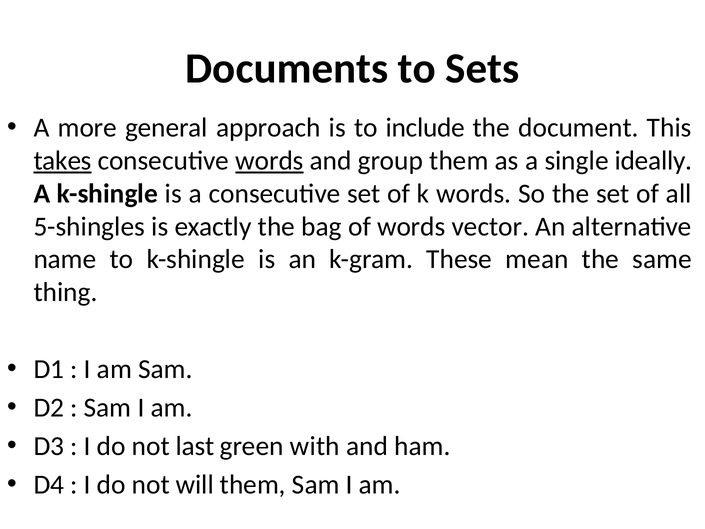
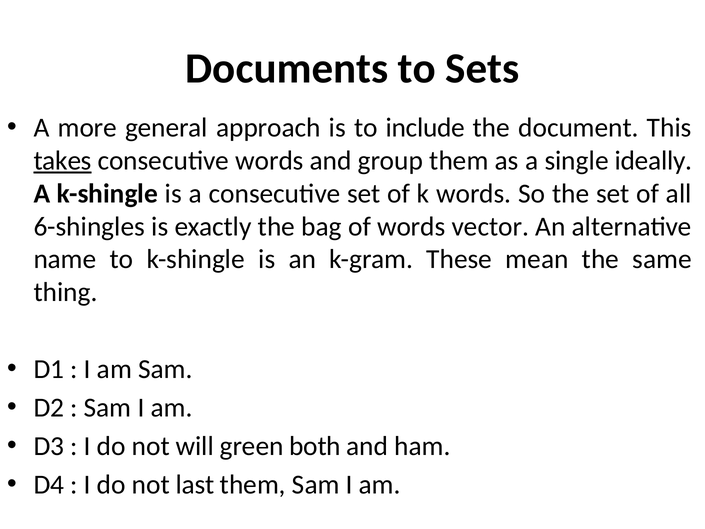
words at (269, 161) underline: present -> none
5-shingles: 5-shingles -> 6-shingles
last: last -> will
with: with -> both
will: will -> last
